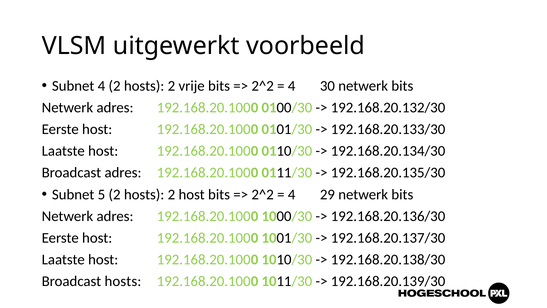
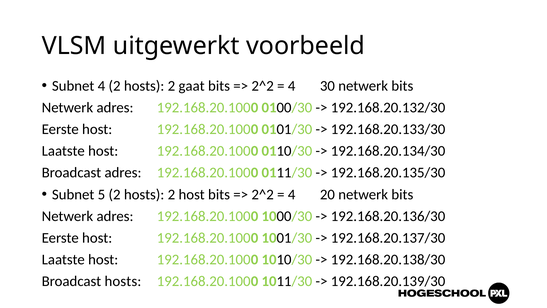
vrije: vrije -> gaat
29: 29 -> 20
